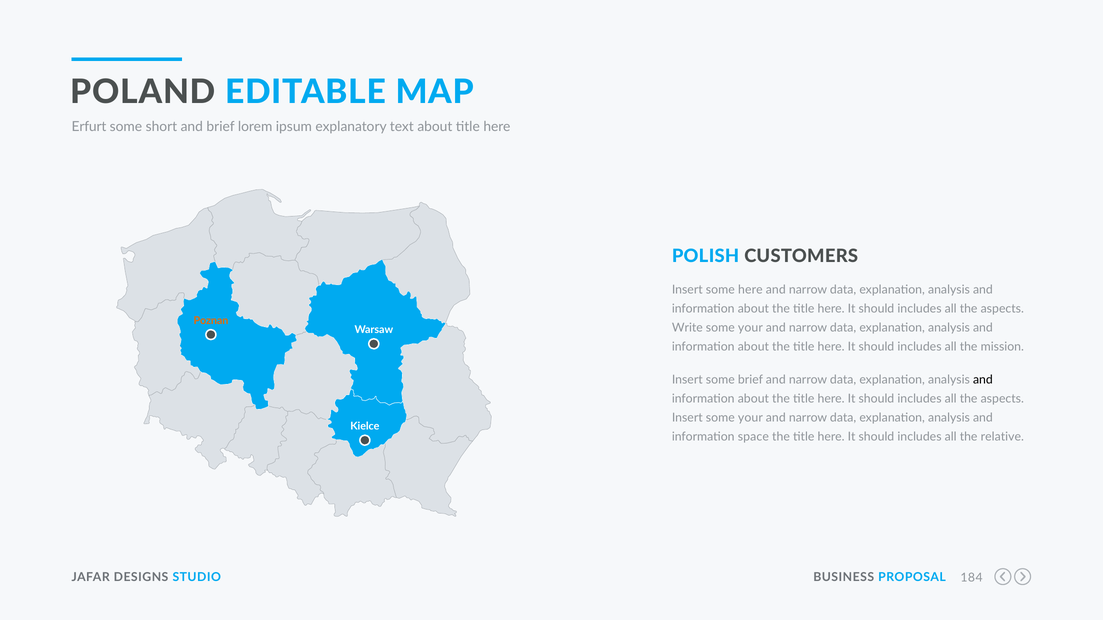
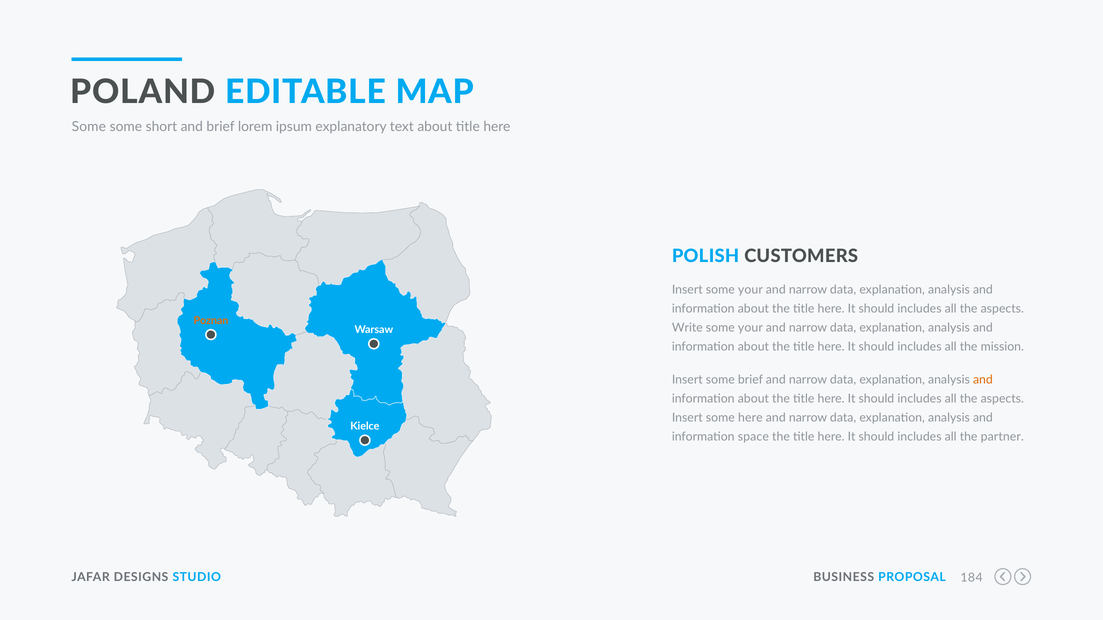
Erfurt at (89, 127): Erfurt -> Some
Insert some here: here -> your
and at (983, 380) colour: black -> orange
Insert some your: your -> here
relative: relative -> partner
